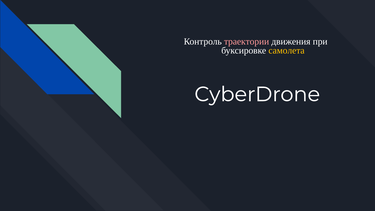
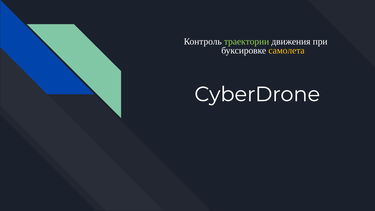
траектории colour: pink -> light green
